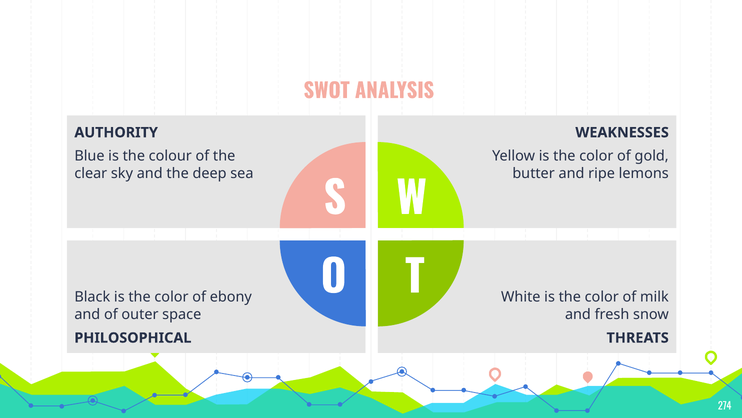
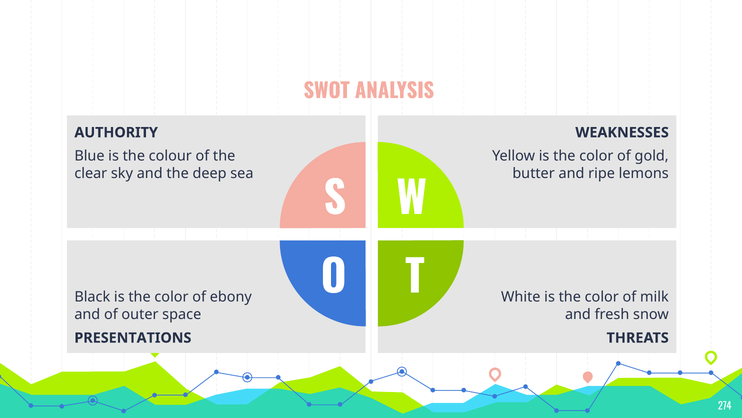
PHILOSOPHICAL: PHILOSOPHICAL -> PRESENTATIONS
